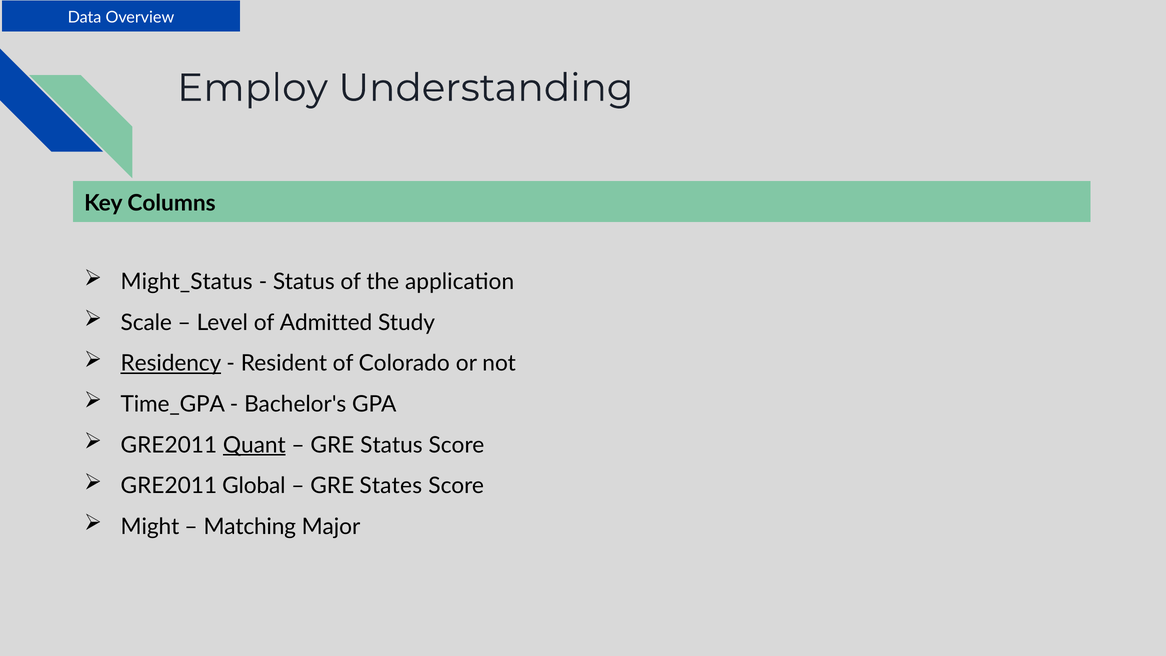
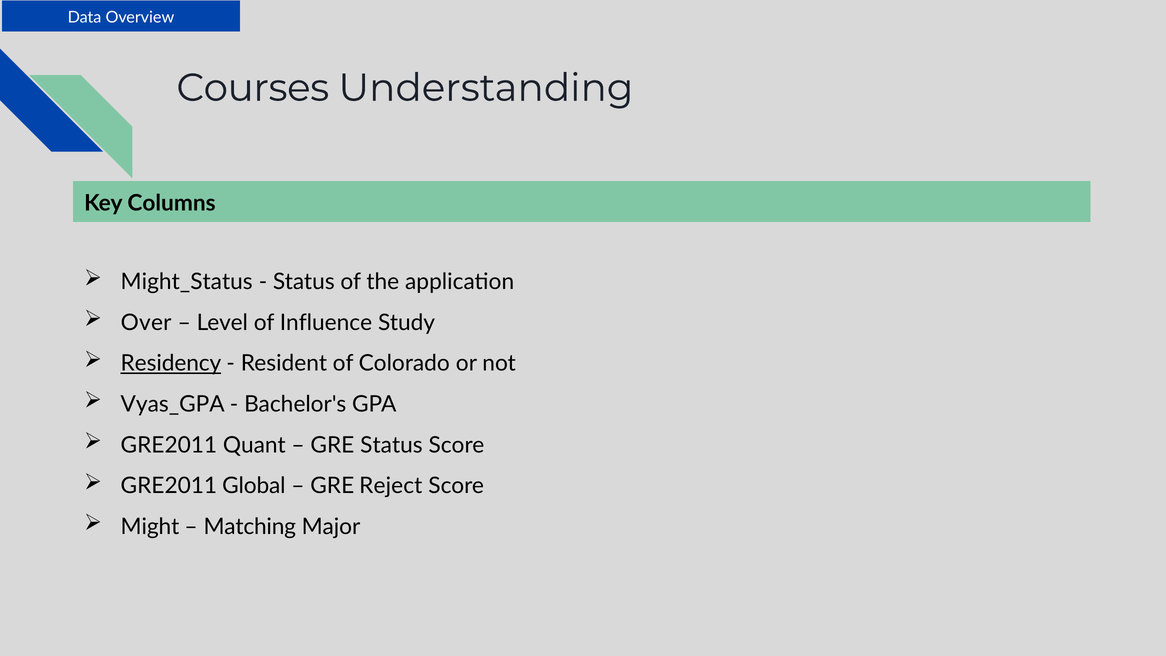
Employ: Employ -> Courses
Scale: Scale -> Over
Admitted: Admitted -> Influence
Time_GPA: Time_GPA -> Vyas_GPA
Quant underline: present -> none
States: States -> Reject
